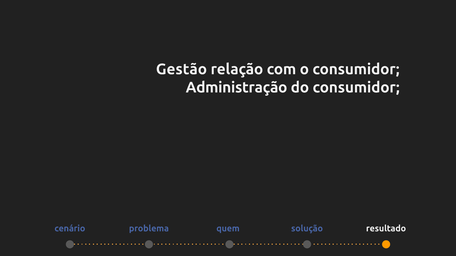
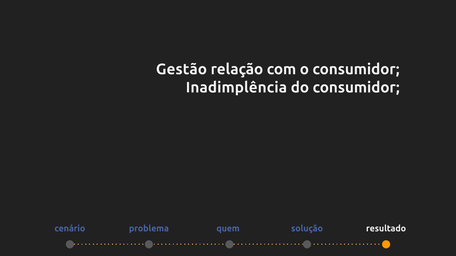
Administração: Administração -> Inadimplência
